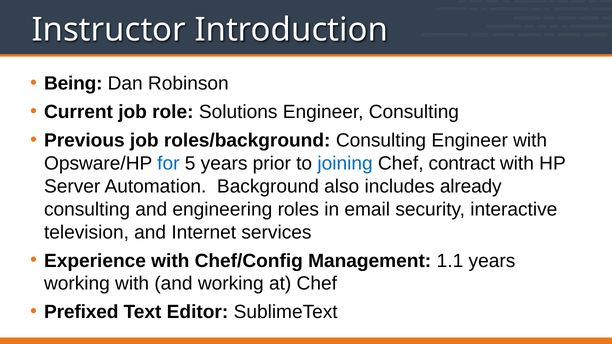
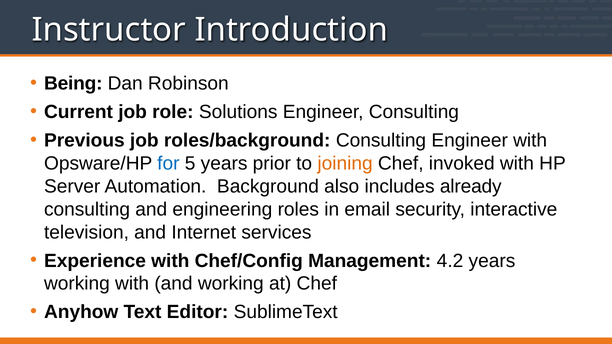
joining colour: blue -> orange
contract: contract -> invoked
1.1: 1.1 -> 4.2
Prefixed: Prefixed -> Anyhow
